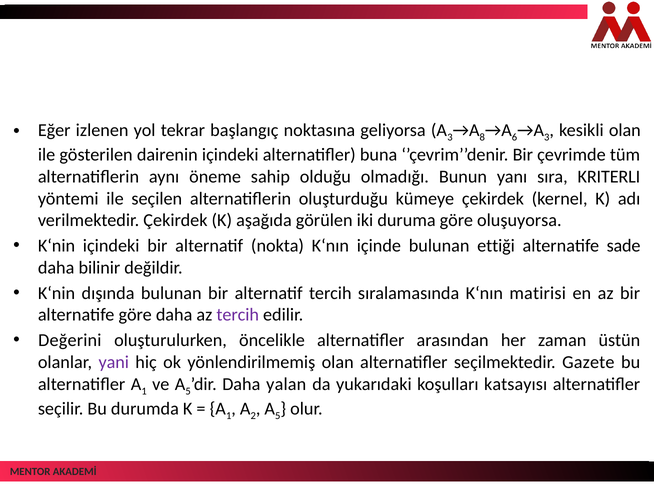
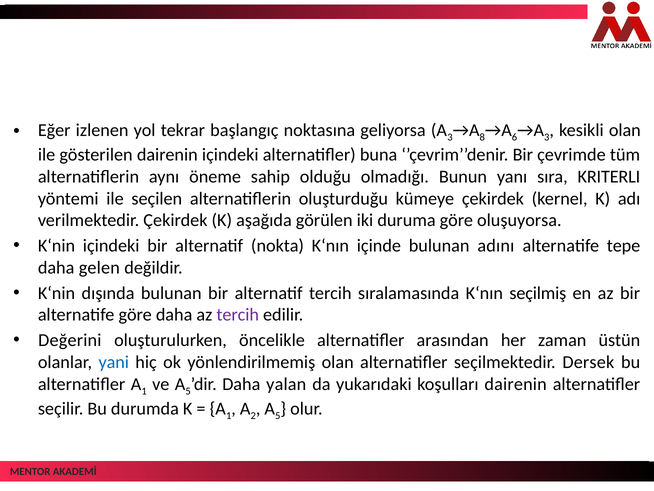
ettiği: ettiği -> adını
sade: sade -> tepe
bilinir: bilinir -> gelen
matirisi: matirisi -> seçilmiş
yani colour: purple -> blue
Gazete: Gazete -> Dersek
koşulları katsayısı: katsayısı -> dairenin
